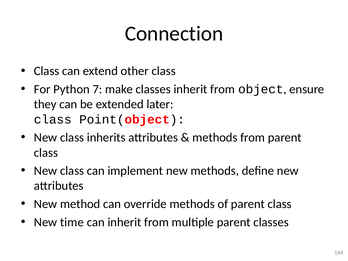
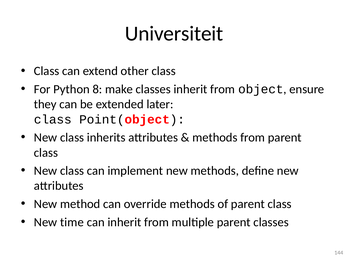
Connection: Connection -> Universiteit
7: 7 -> 8
